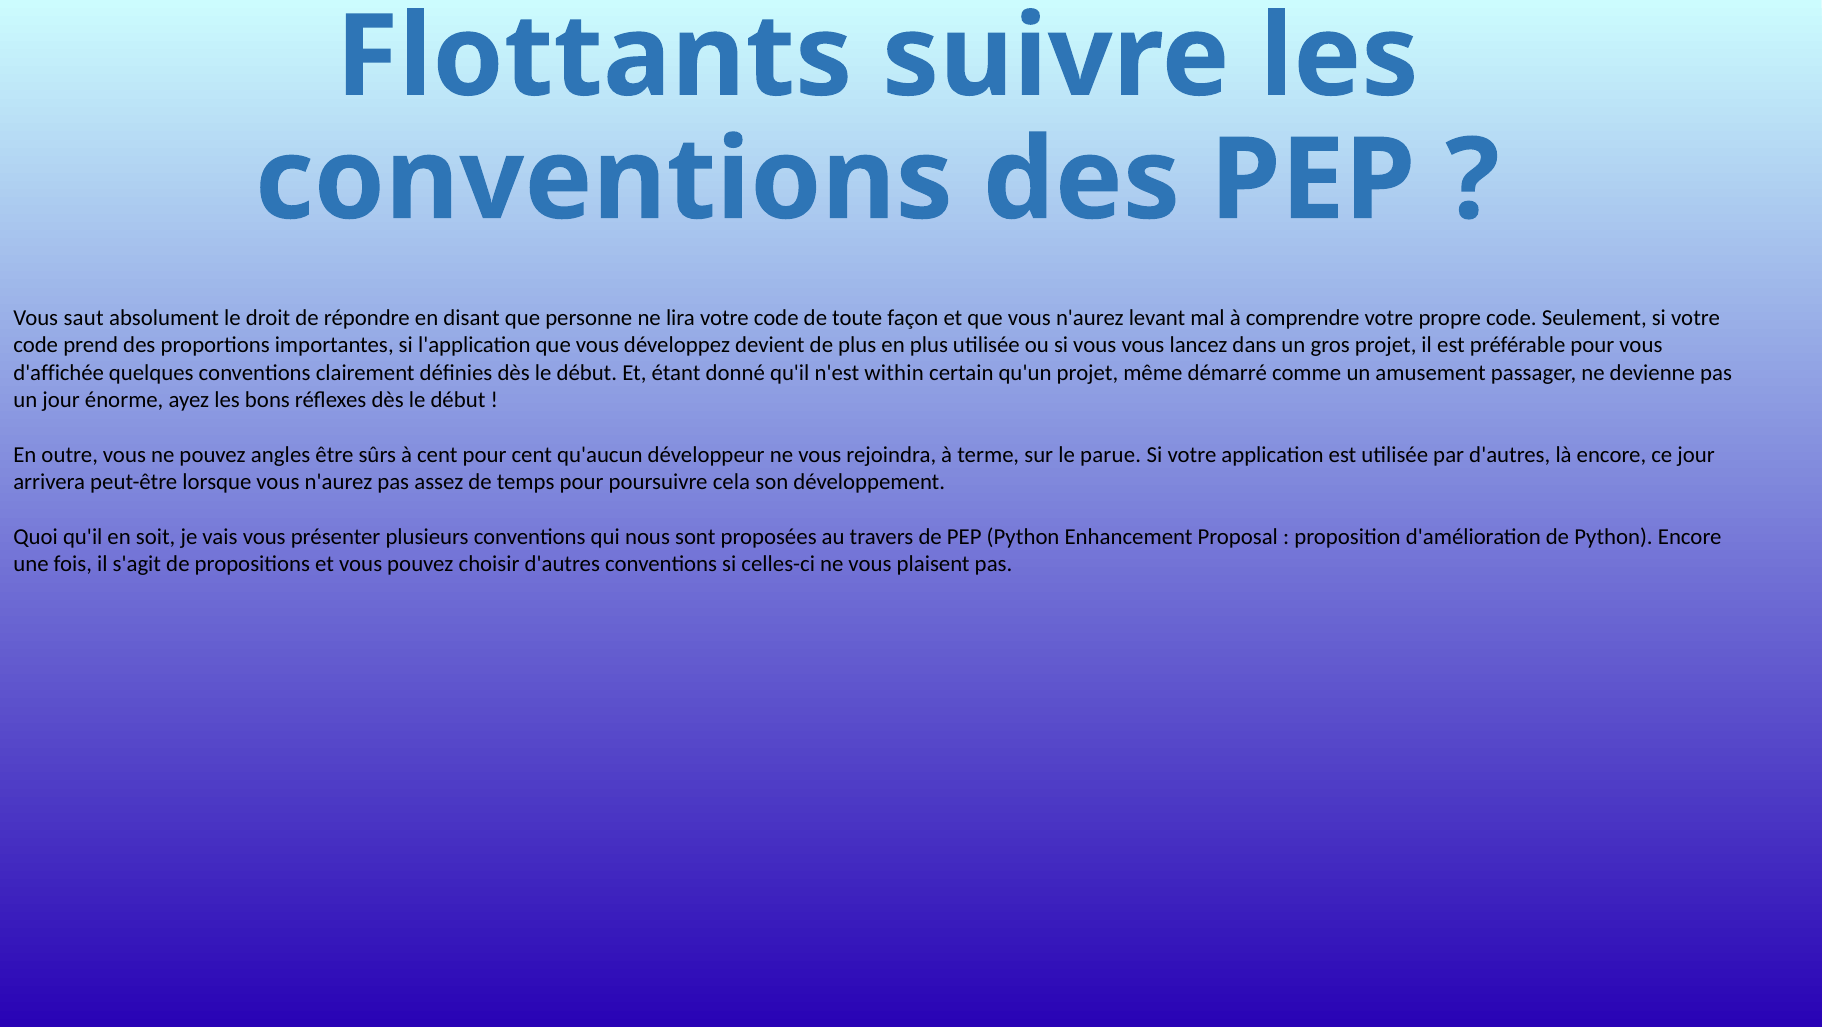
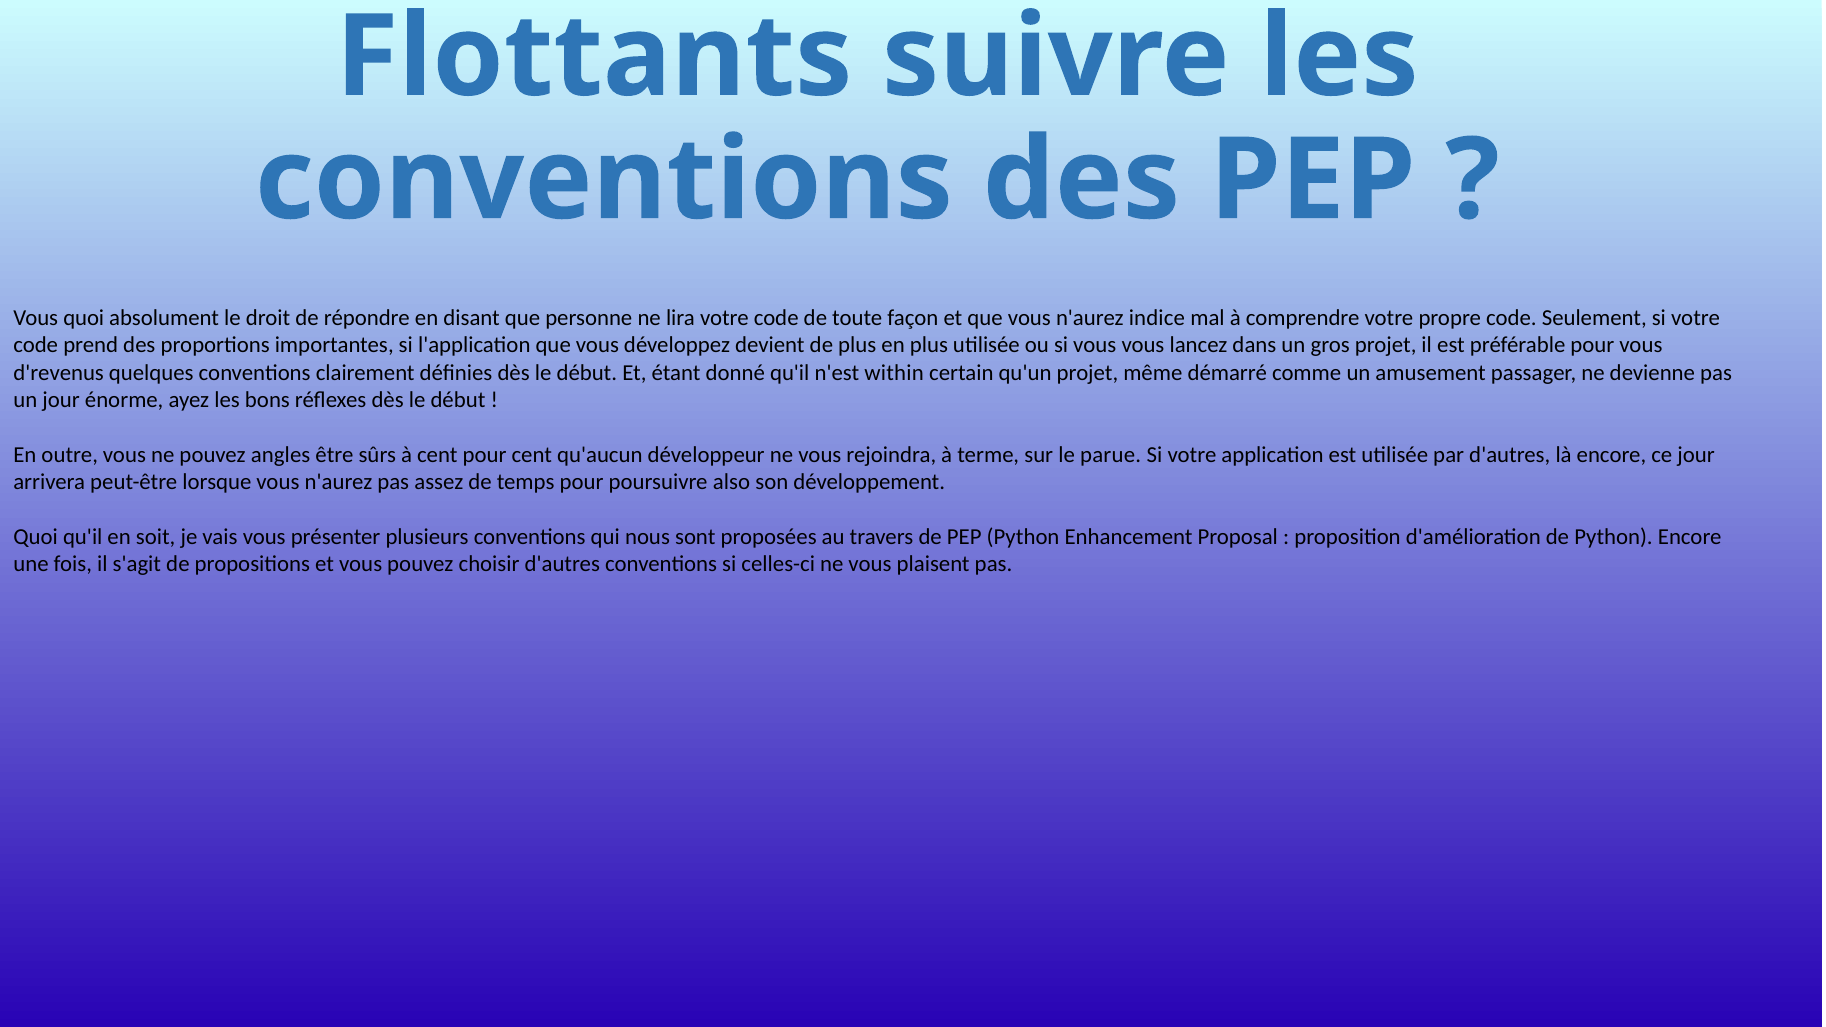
Vous saut: saut -> quoi
levant: levant -> indice
d'affichée: d'affichée -> d'revenus
cela: cela -> also
